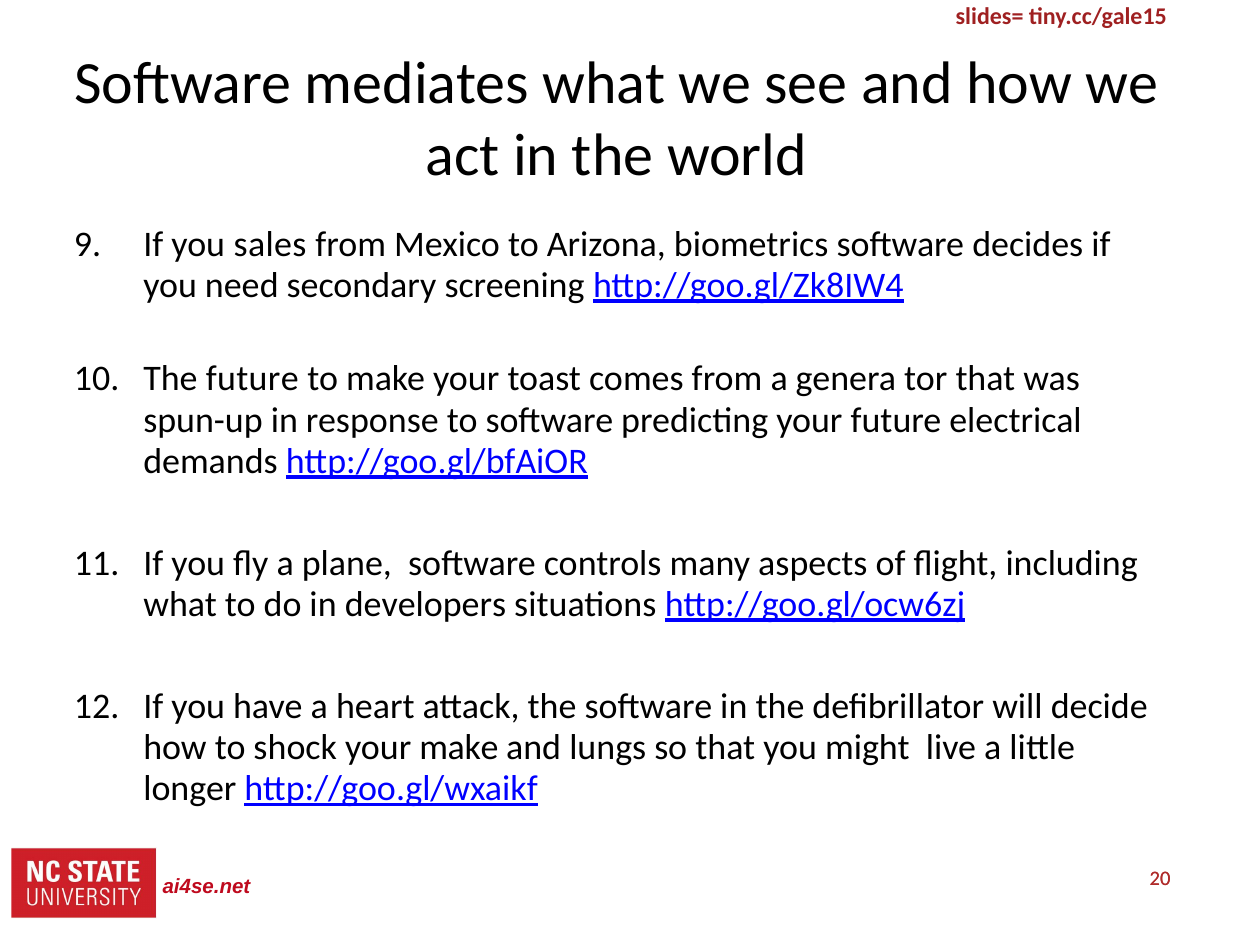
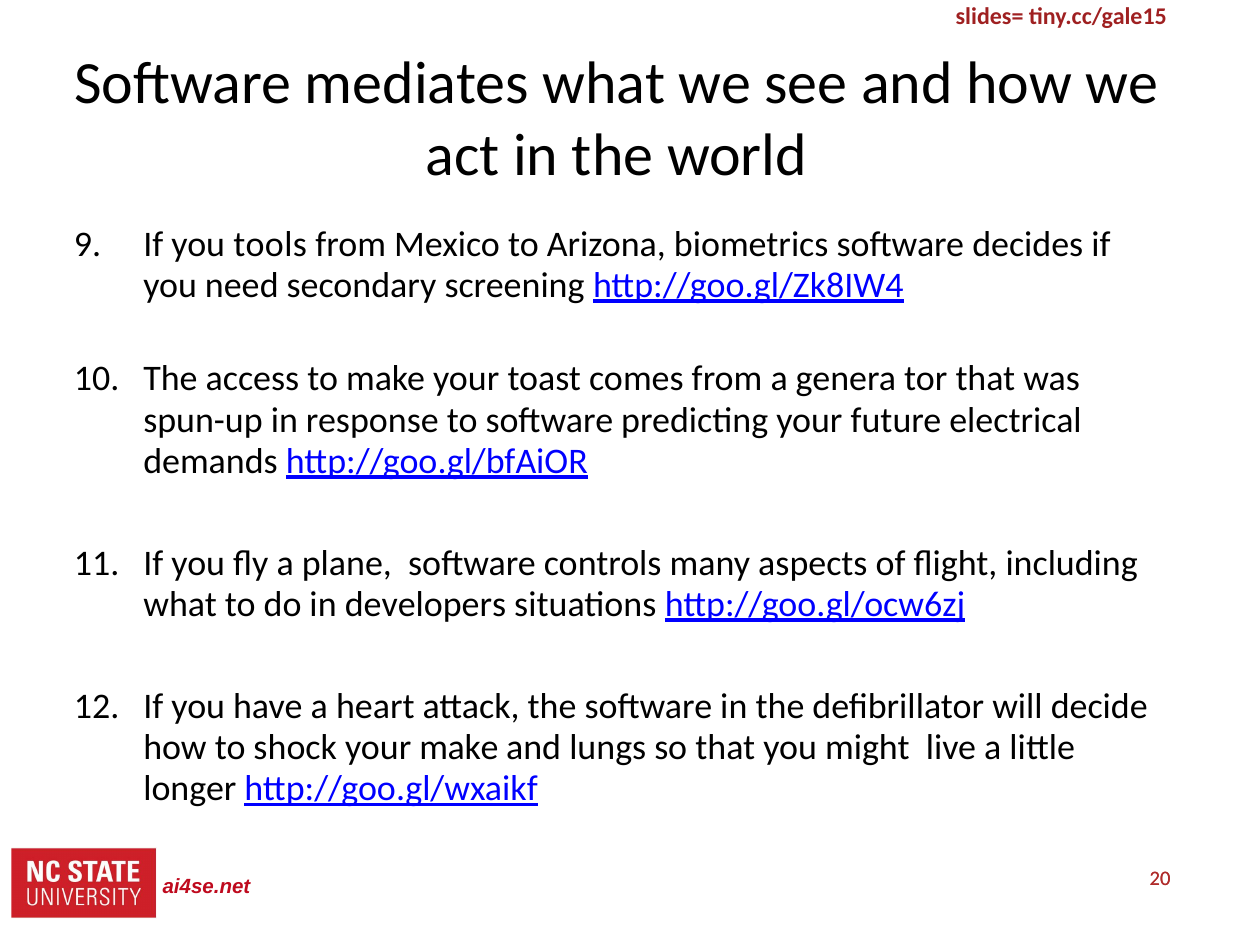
sales: sales -> tools
The future: future -> access
